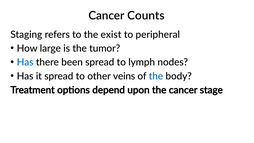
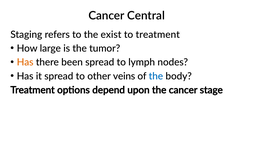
Counts: Counts -> Central
to peripheral: peripheral -> treatment
Has at (25, 62) colour: blue -> orange
